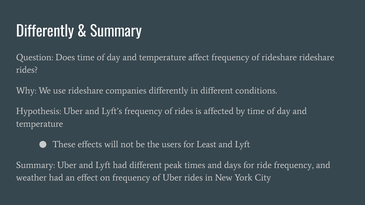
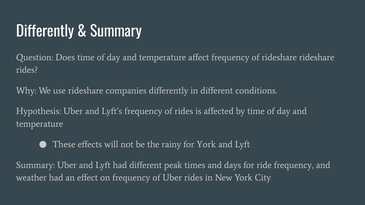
users: users -> rainy
for Least: Least -> York
